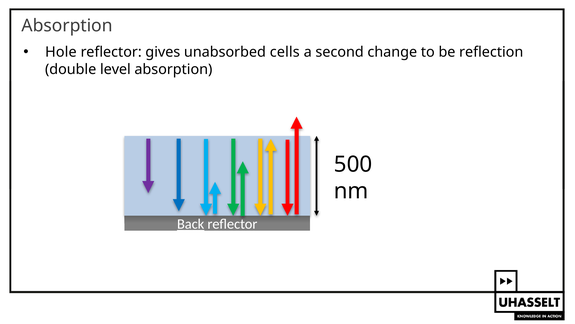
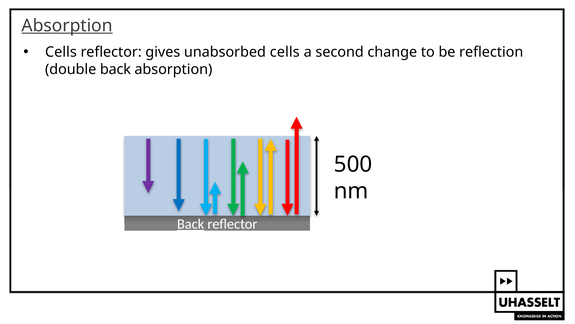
Absorption at (67, 26) underline: none -> present
Hole at (61, 52): Hole -> Cells
double level: level -> back
